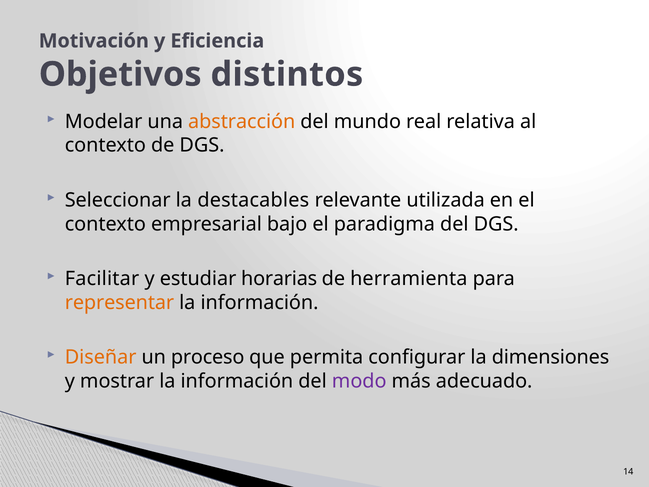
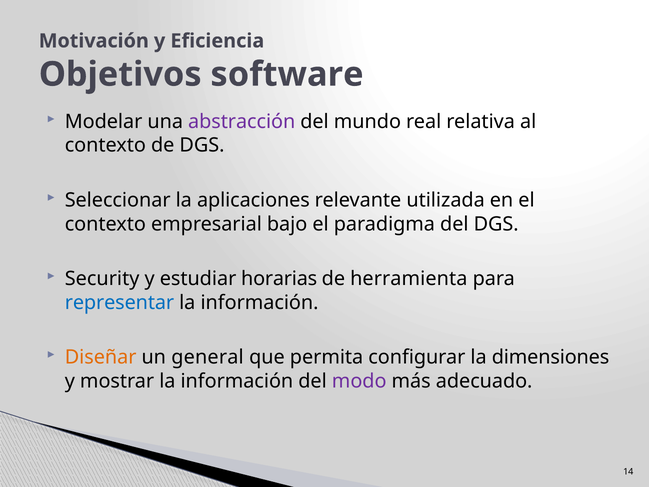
distintos: distintos -> software
abstracción colour: orange -> purple
destacables: destacables -> aplicaciones
Facilitar: Facilitar -> Security
representar colour: orange -> blue
proceso: proceso -> general
